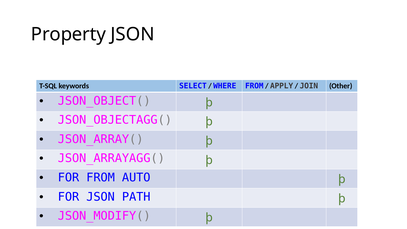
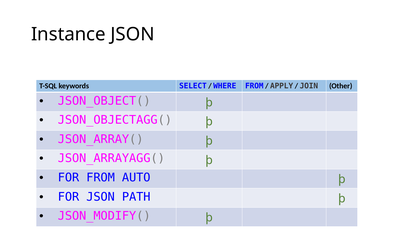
Property: Property -> Instance
